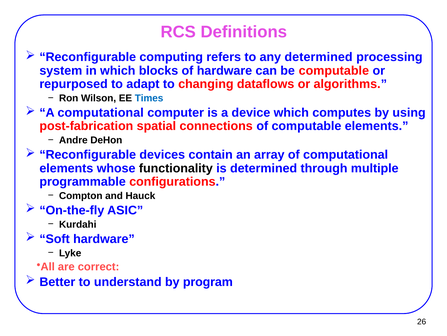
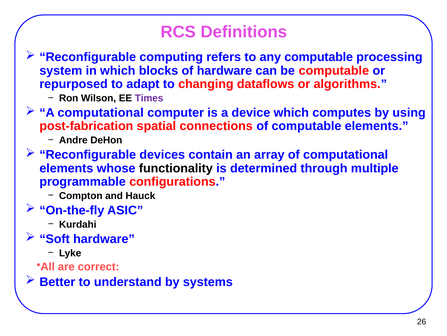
any determined: determined -> computable
Times colour: blue -> purple
program: program -> systems
